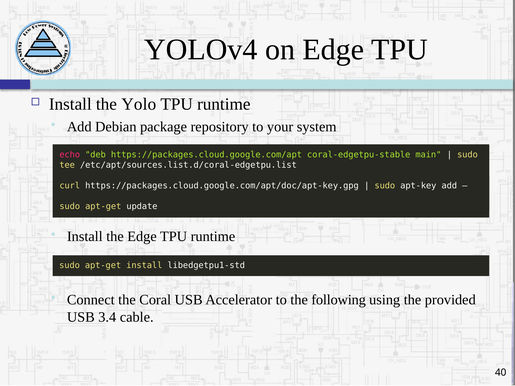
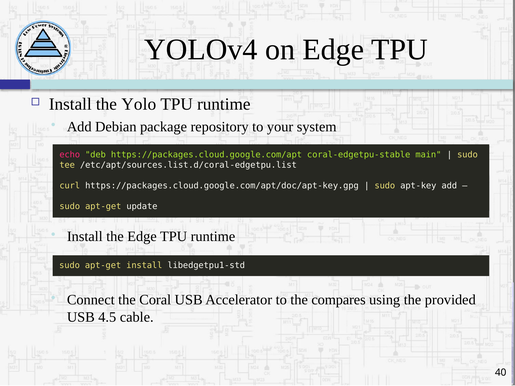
following: following -> compares
3.4: 3.4 -> 4.5
